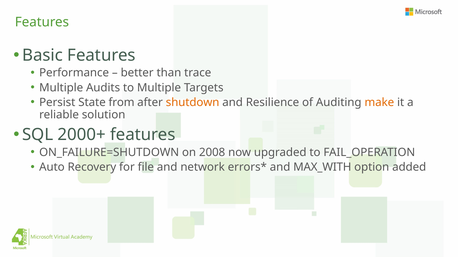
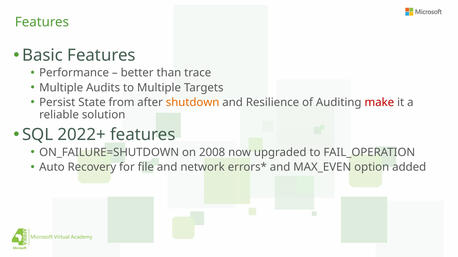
make colour: orange -> red
2000+: 2000+ -> 2022+
MAX_WITH: MAX_WITH -> MAX_EVEN
